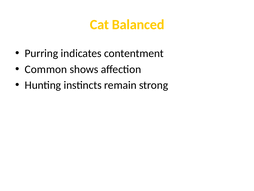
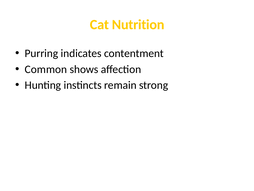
Balanced: Balanced -> Nutrition
